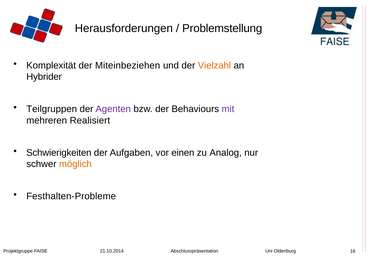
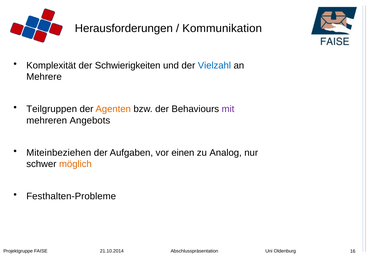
Problemstellung: Problemstellung -> Kommunikation
Miteinbeziehen: Miteinbeziehen -> Schwierigkeiten
Vielzahl colour: orange -> blue
Hybrider: Hybrider -> Mehrere
Agenten colour: purple -> orange
Realisiert: Realisiert -> Angebots
Schwierigkeiten: Schwierigkeiten -> Miteinbeziehen
